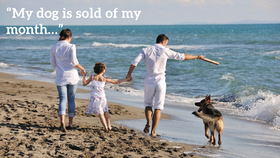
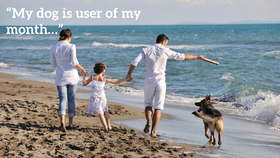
sold: sold -> user
